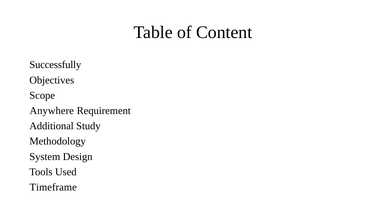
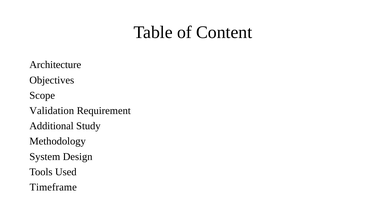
Successfully: Successfully -> Architecture
Anywhere: Anywhere -> Validation
